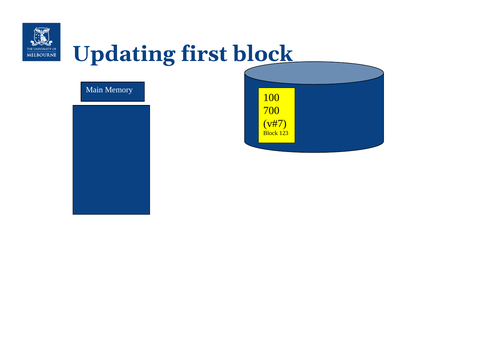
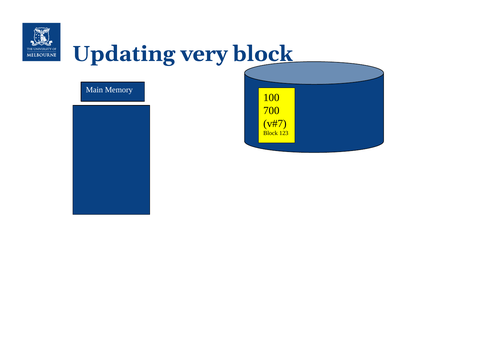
first: first -> very
